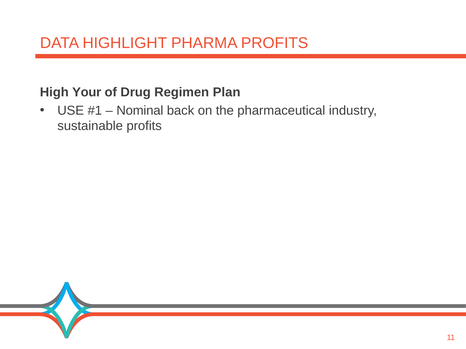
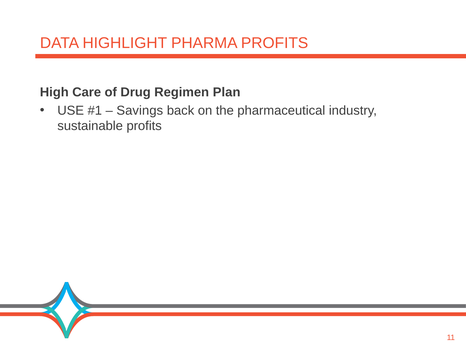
Your: Your -> Care
Nominal: Nominal -> Savings
